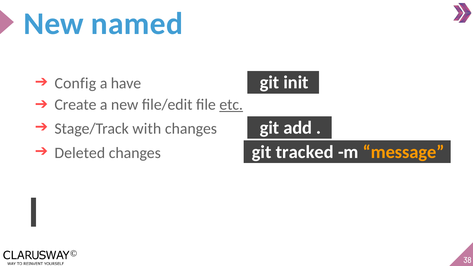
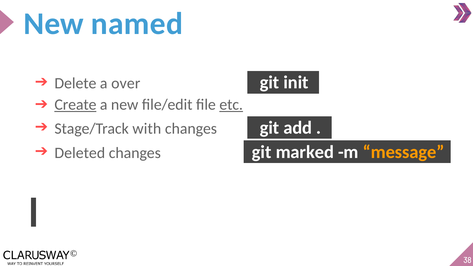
Config: Config -> Delete
have: have -> over
Create underline: none -> present
tracked: tracked -> marked
